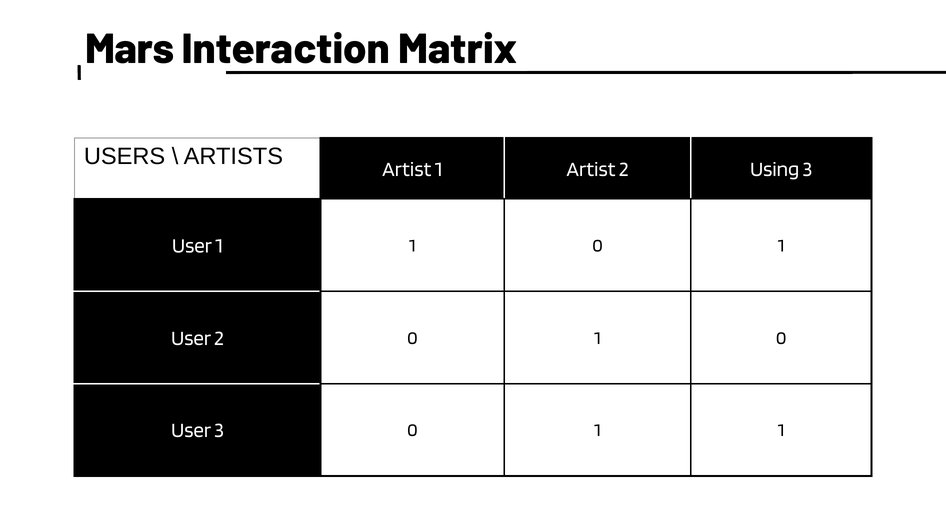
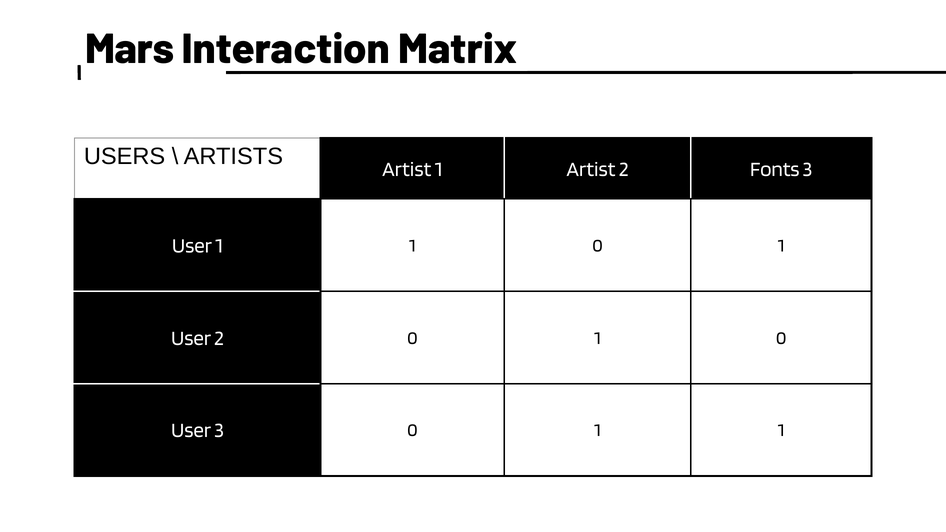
Using: Using -> Fonts
